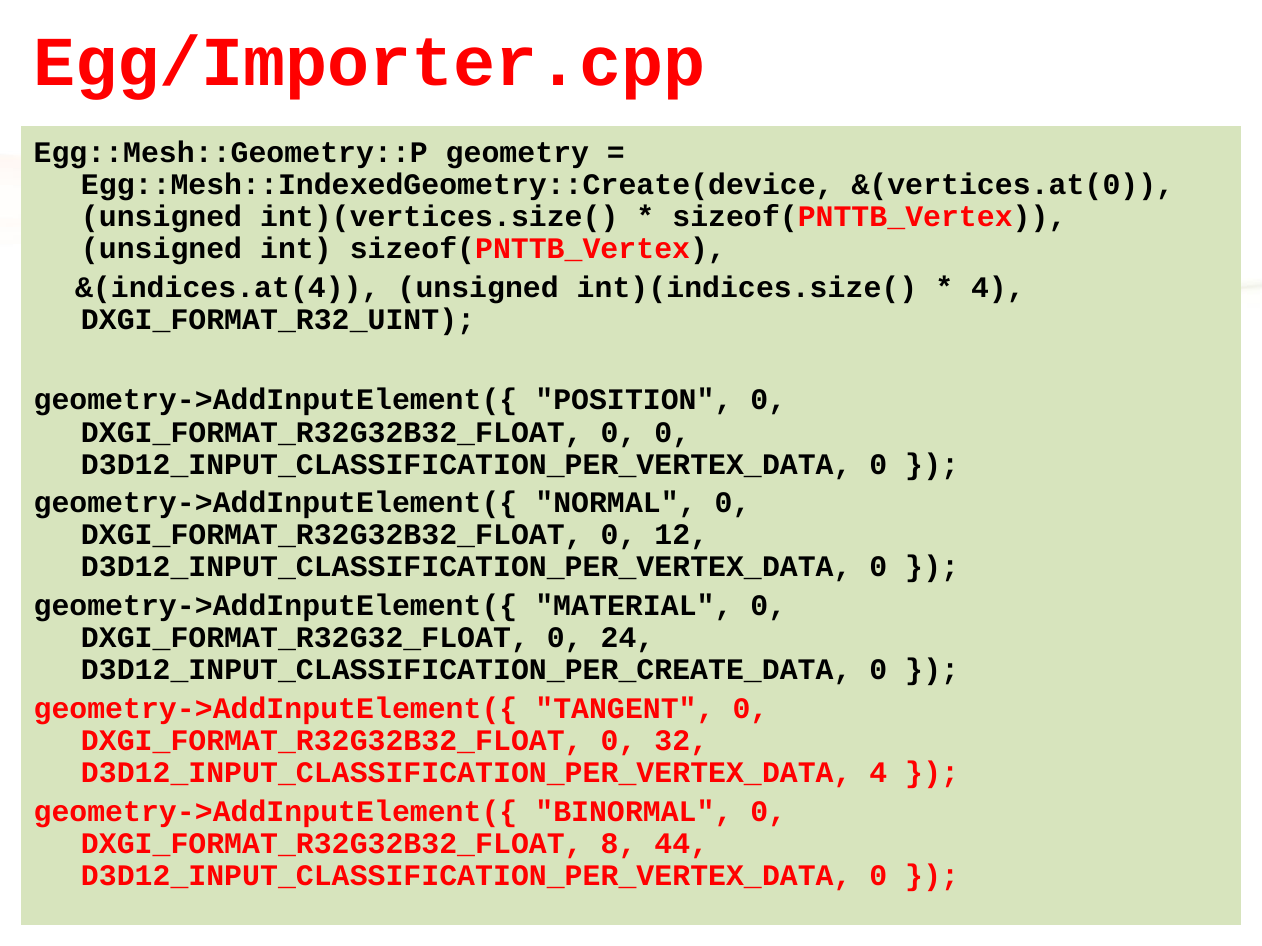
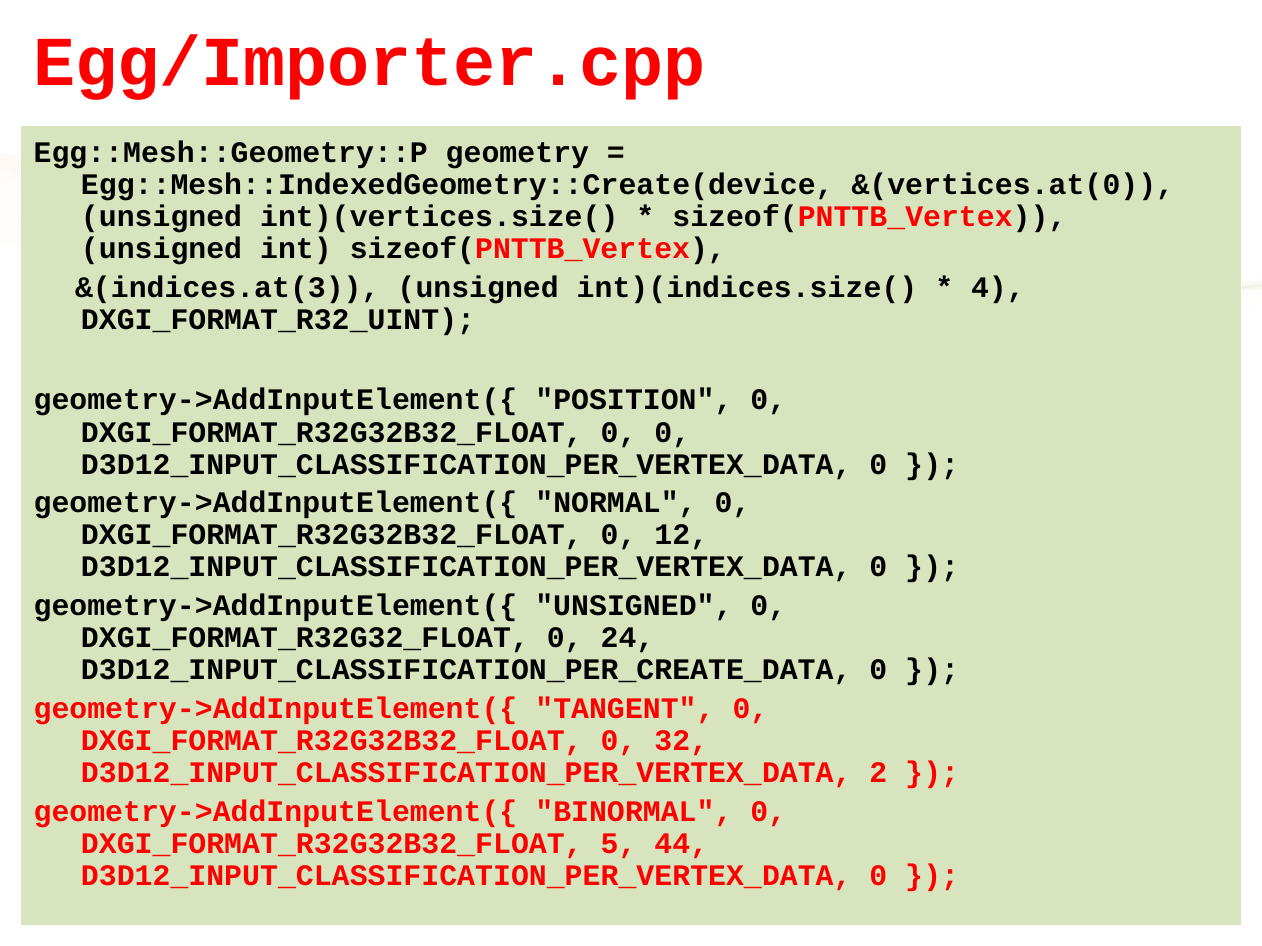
&(indices.at(4: &(indices.at(4 -> &(indices.at(3
geometry->AddInputElement({ MATERIAL: MATERIAL -> UNSIGNED
D3D12_INPUT_CLASSIFICATION_PER_VERTEX_DATA 4: 4 -> 2
8: 8 -> 5
